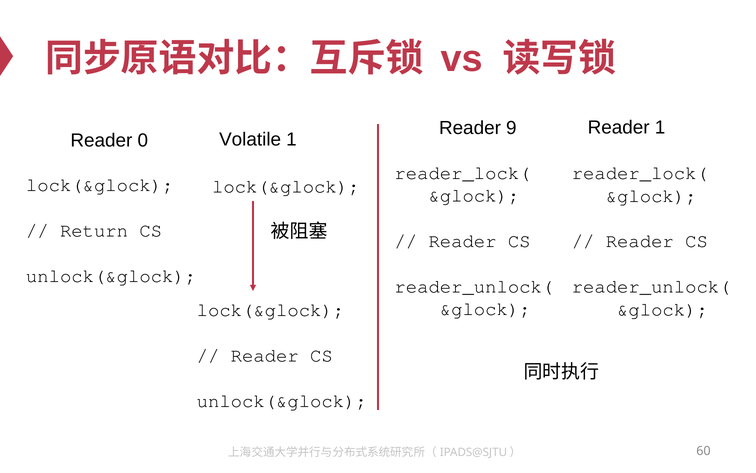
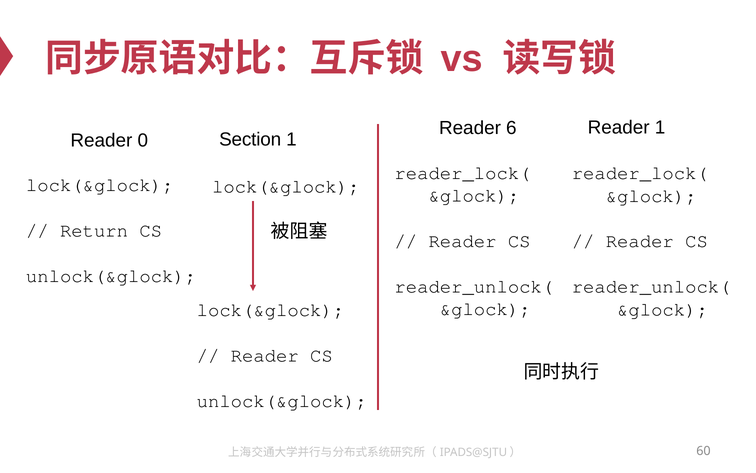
9: 9 -> 6
Volatile: Volatile -> Section
